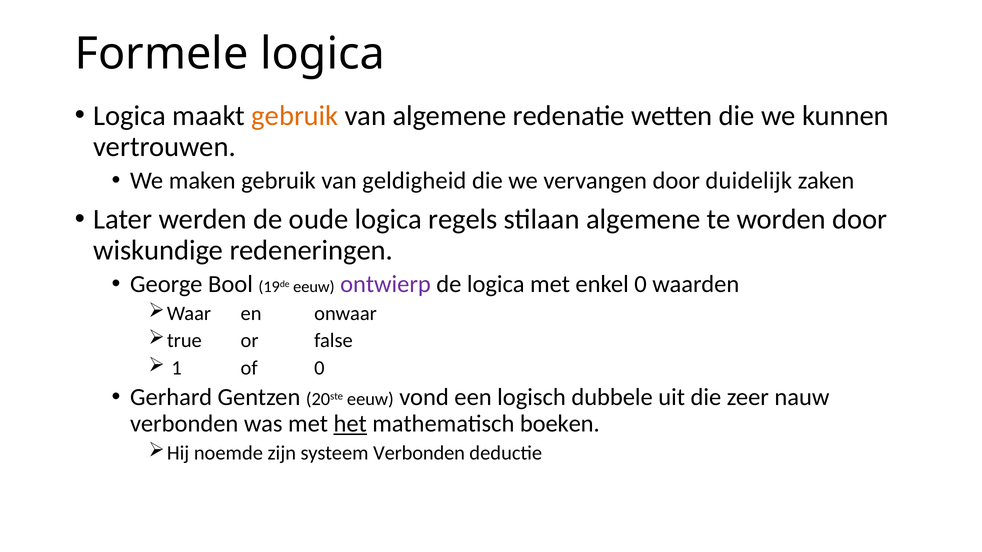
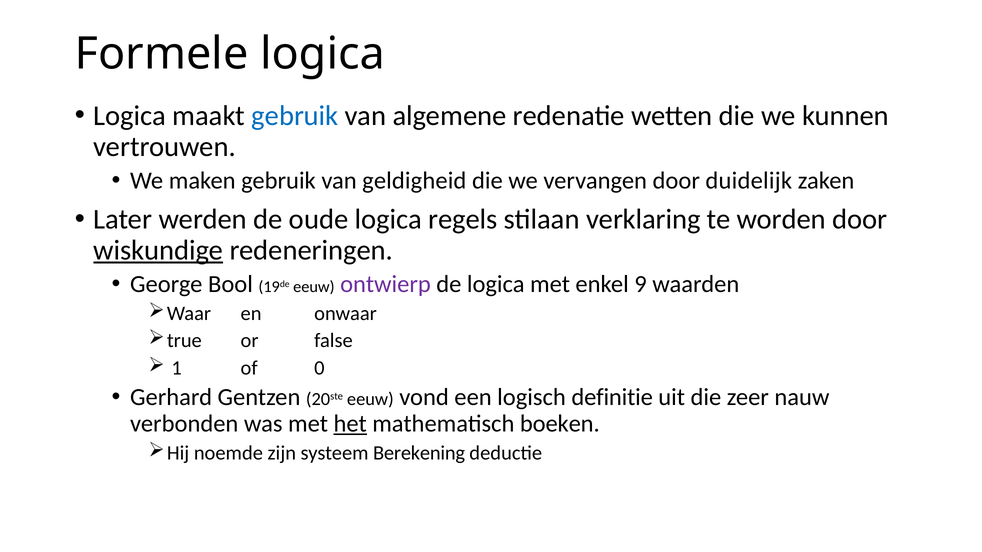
gebruik at (295, 116) colour: orange -> blue
stilaan algemene: algemene -> verklaring
wiskundige underline: none -> present
enkel 0: 0 -> 9
dubbele: dubbele -> definitie
systeem Verbonden: Verbonden -> Berekening
